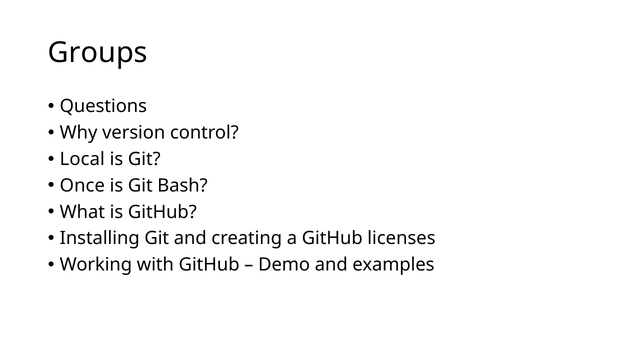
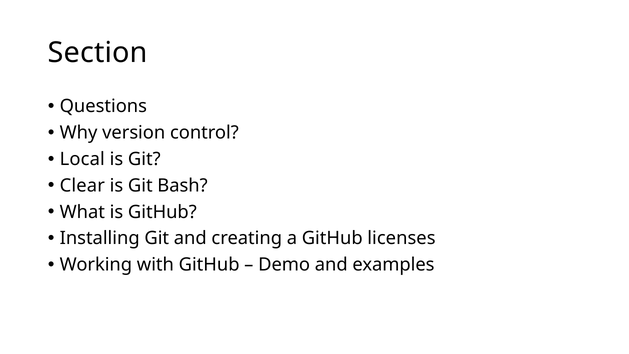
Groups: Groups -> Section
Once: Once -> Clear
